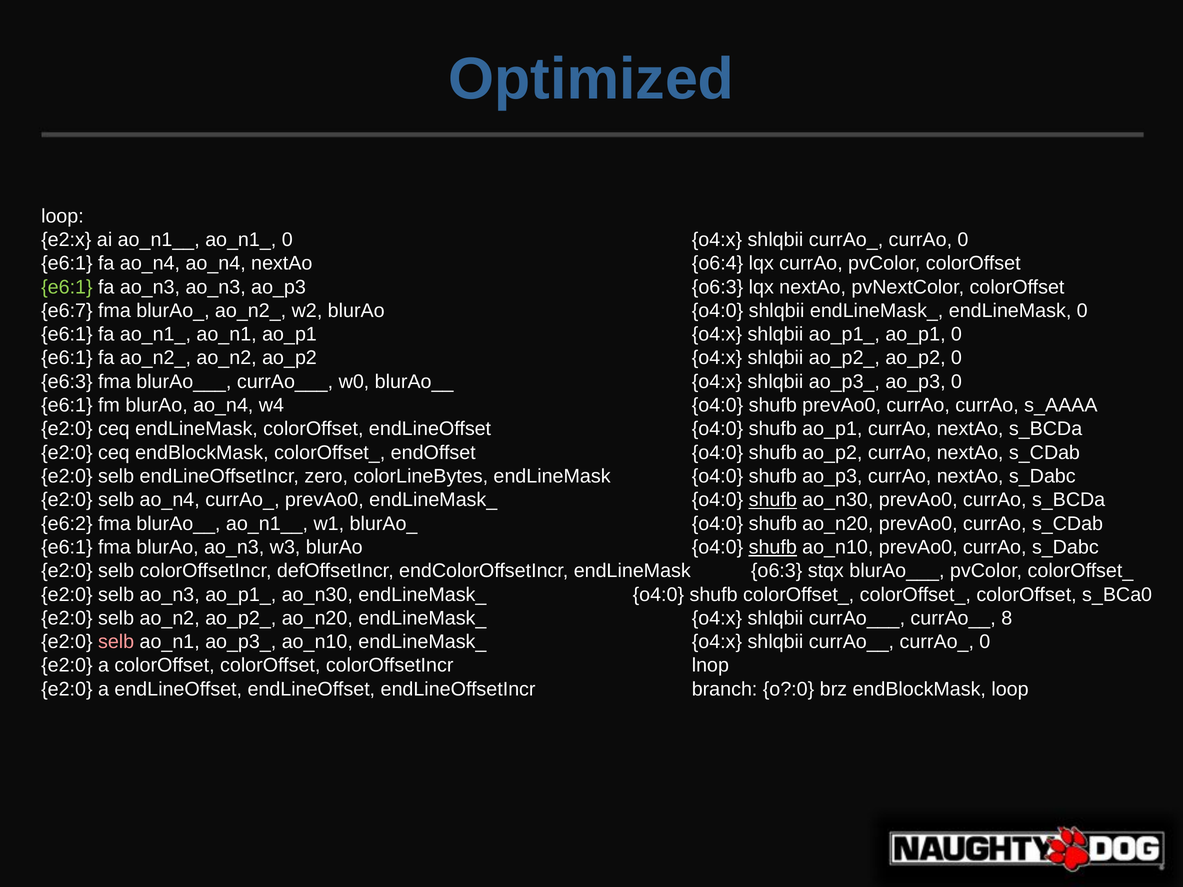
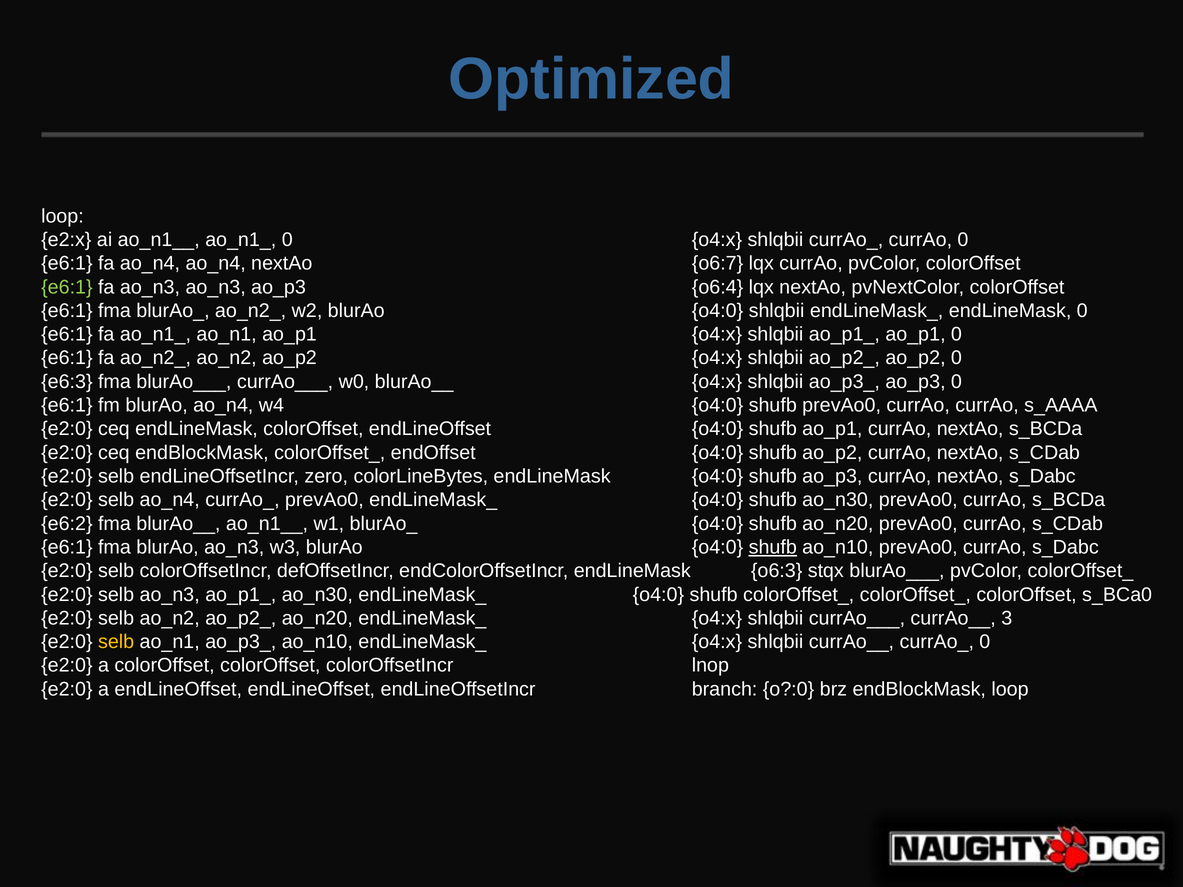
o6:4: o6:4 -> o6:7
ao_p3 o6:3: o6:3 -> o6:4
e6:7 at (67, 311): e6:7 -> e6:1
shufb at (773, 500) underline: present -> none
8: 8 -> 3
selb at (116, 642) colour: pink -> yellow
